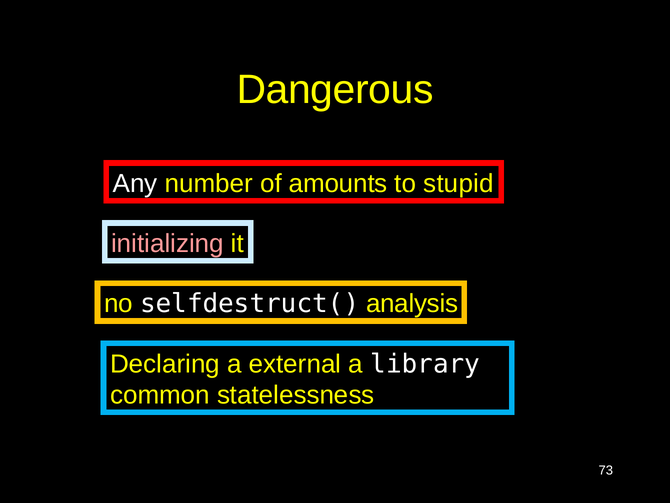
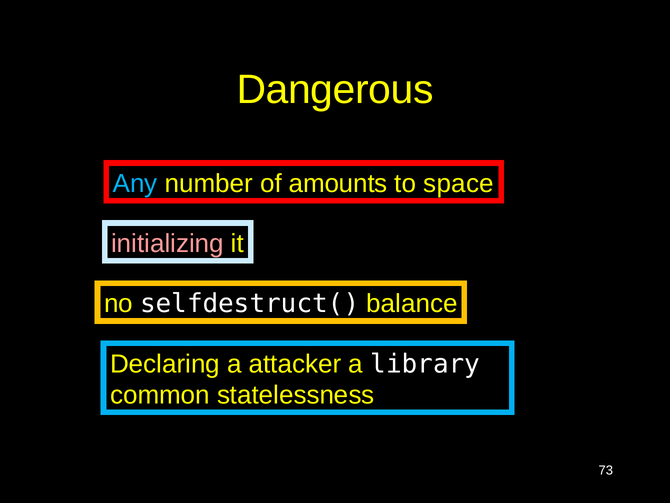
Any colour: white -> light blue
stupid: stupid -> space
analysis: analysis -> balance
external: external -> attacker
